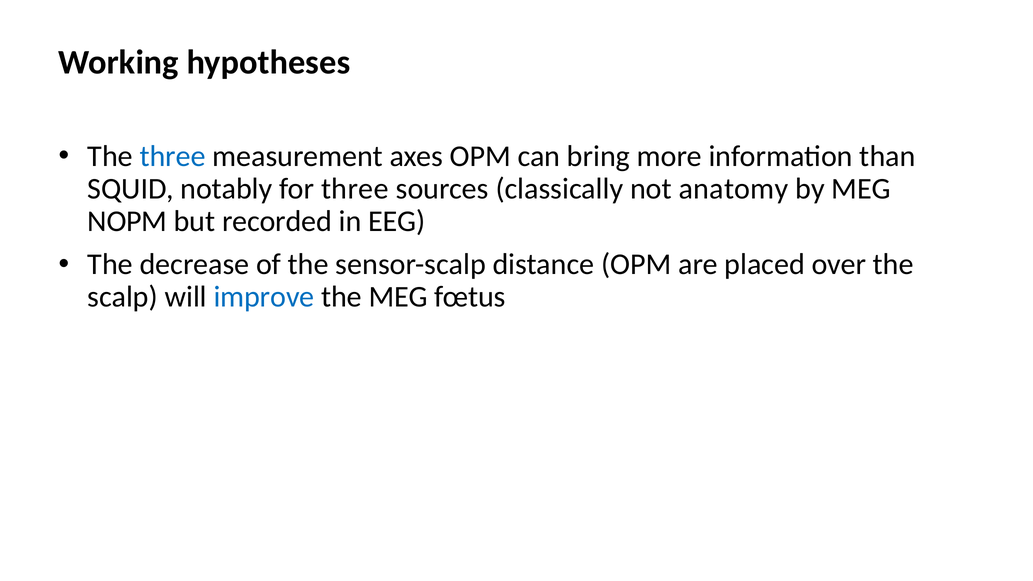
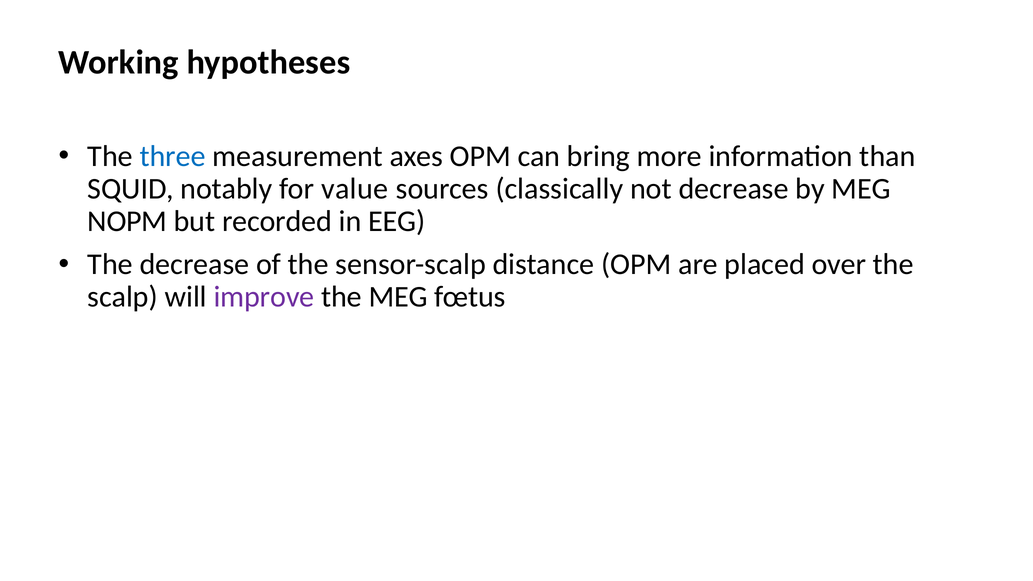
for three: three -> value
not anatomy: anatomy -> decrease
improve colour: blue -> purple
